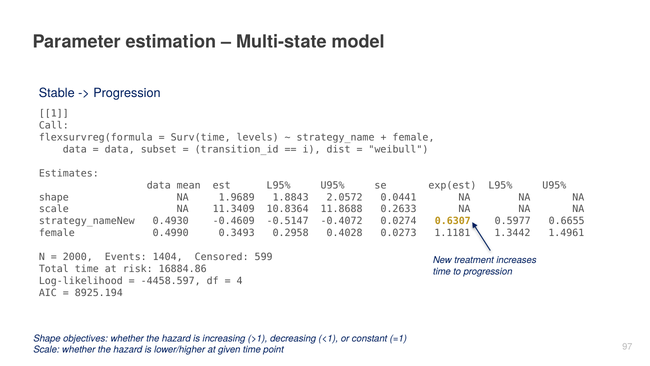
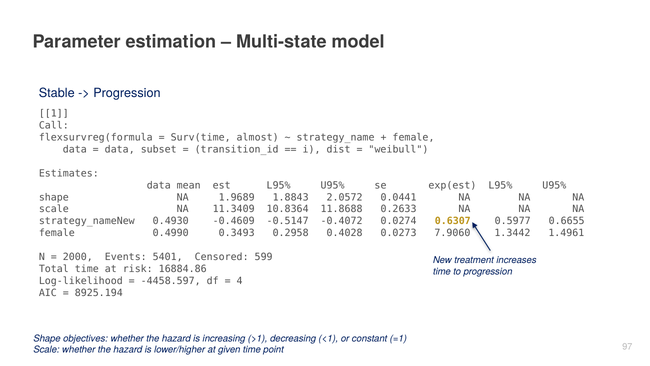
levels: levels -> almost
1.1181: 1.1181 -> 7.9060
1404: 1404 -> 5401
